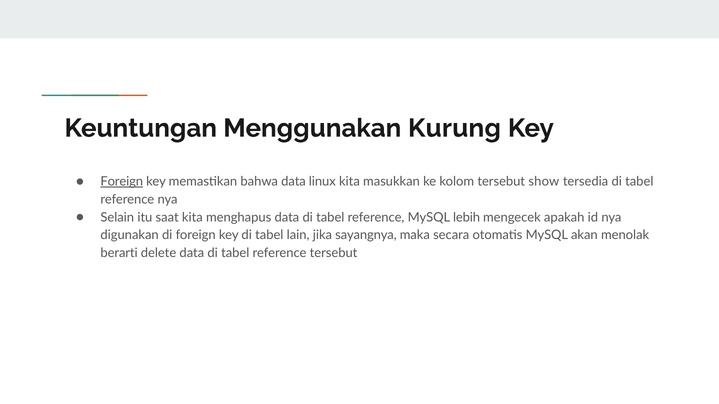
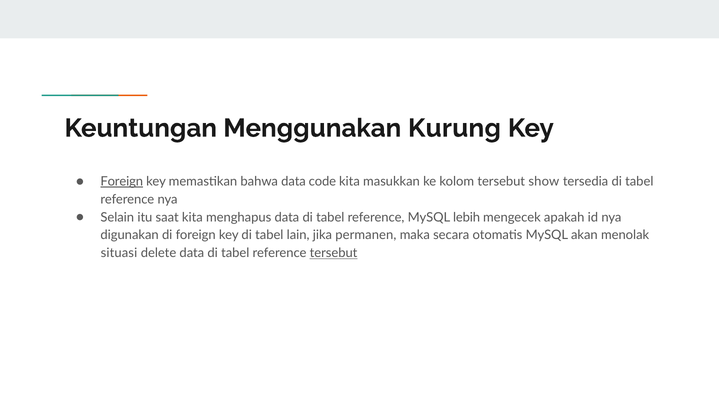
linux: linux -> code
sayangnya: sayangnya -> permanen
berarti: berarti -> situasi
tersebut at (334, 253) underline: none -> present
